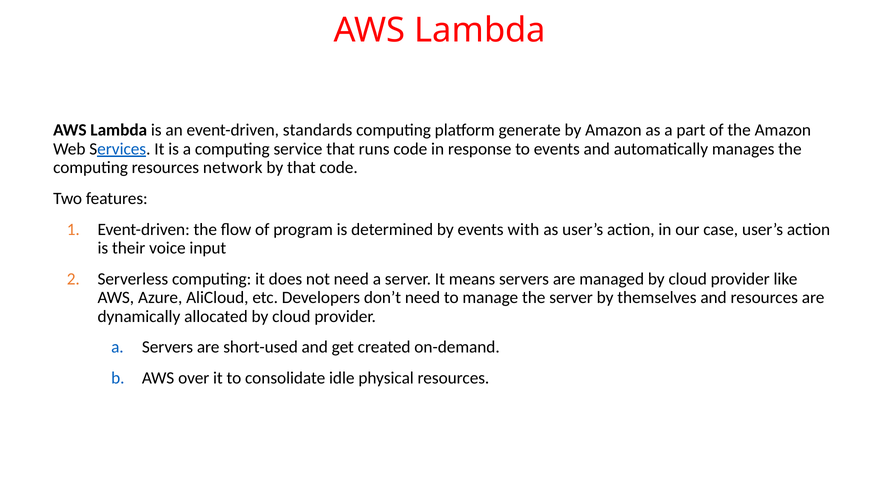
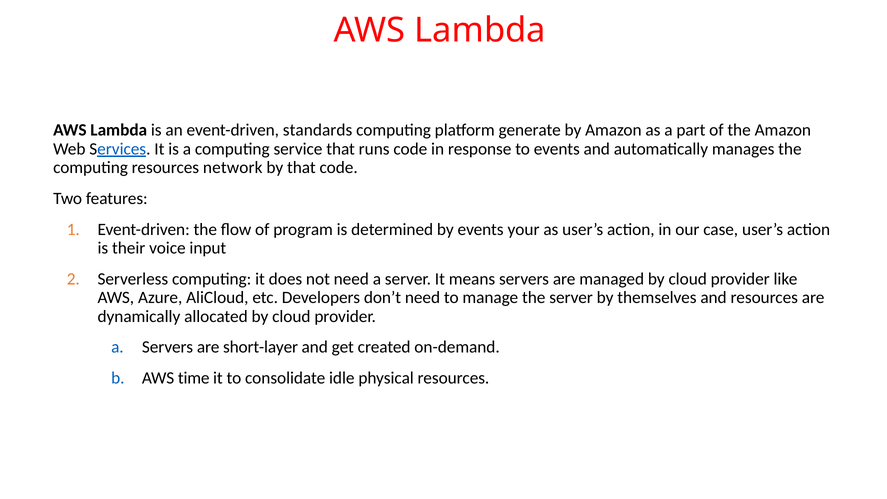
with: with -> your
short-used: short-used -> short-layer
over: over -> time
